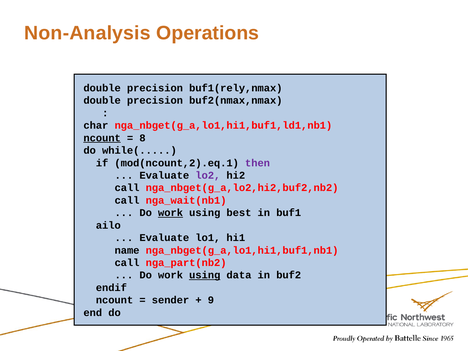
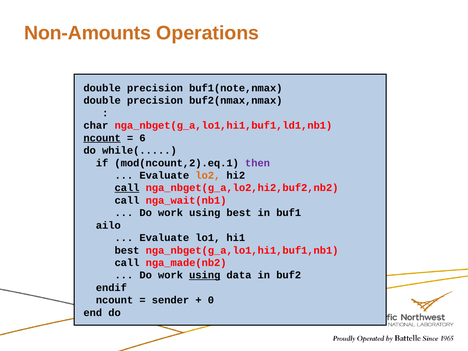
Non-Analysis: Non-Analysis -> Non-Amounts
buf1(rely,nmax: buf1(rely,nmax -> buf1(note,nmax
8: 8 -> 6
lo2 colour: purple -> orange
call at (127, 188) underline: none -> present
work at (171, 213) underline: present -> none
name at (127, 250): name -> best
nga_part(nb2: nga_part(nb2 -> nga_made(nb2
9: 9 -> 0
